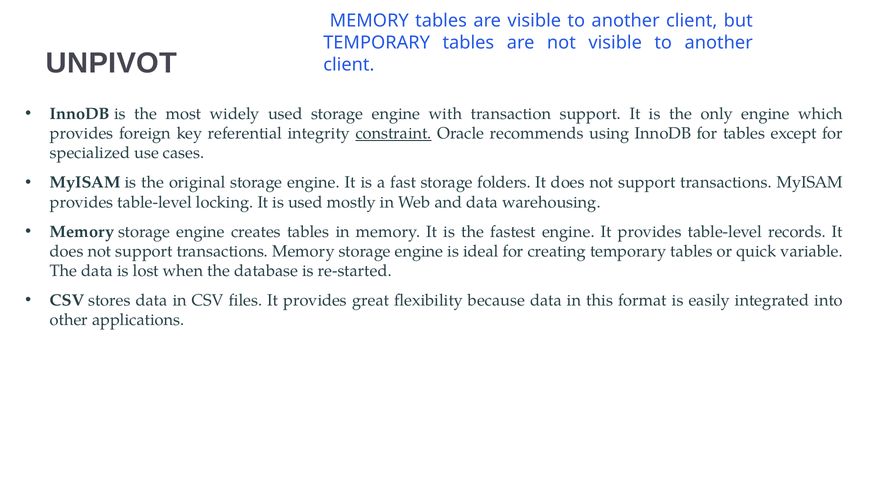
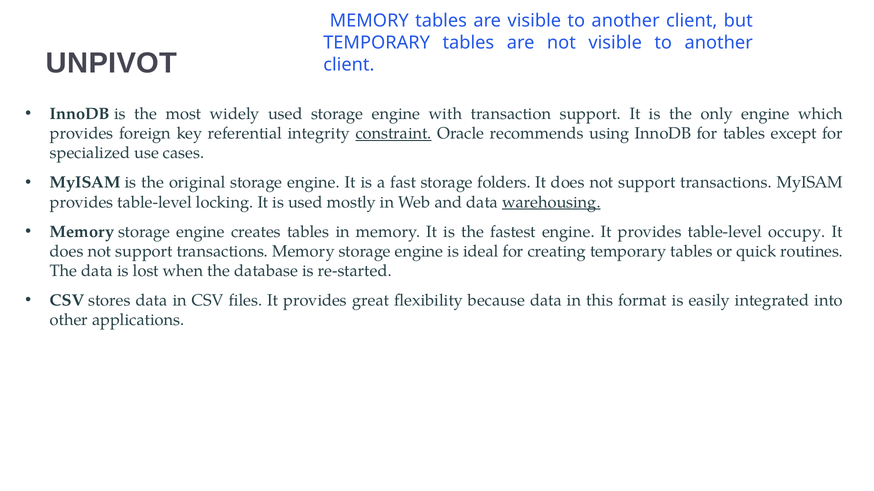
warehousing underline: none -> present
records: records -> occupy
variable: variable -> routines
